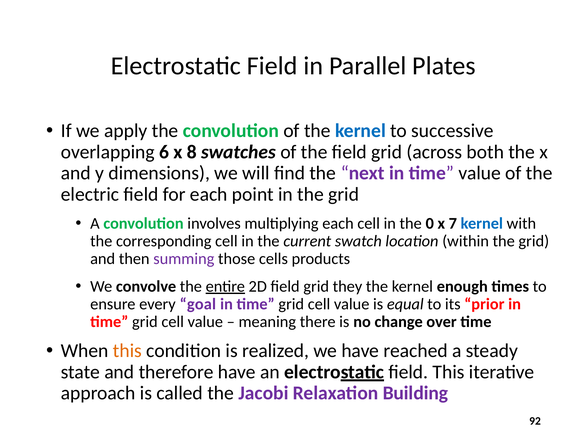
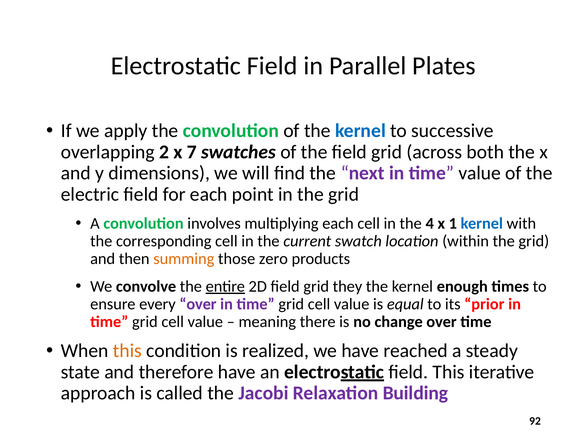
6: 6 -> 2
8: 8 -> 7
0: 0 -> 4
7: 7 -> 1
summing colour: purple -> orange
cells: cells -> zero
every goal: goal -> over
